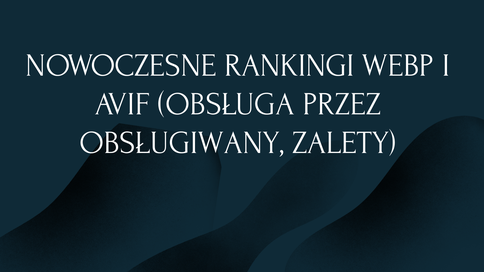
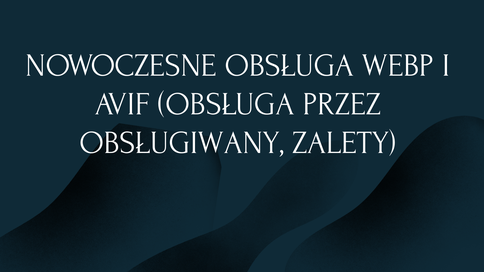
NOWOCZESNE RANKINGI: RANKINGI -> OBSŁUGA
